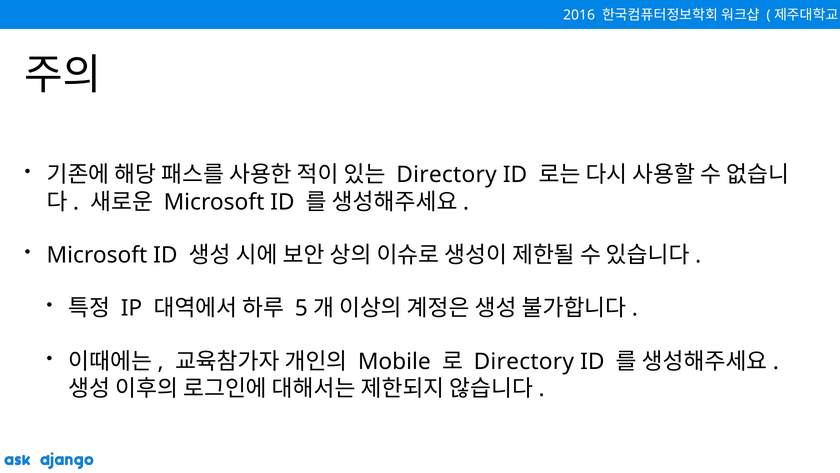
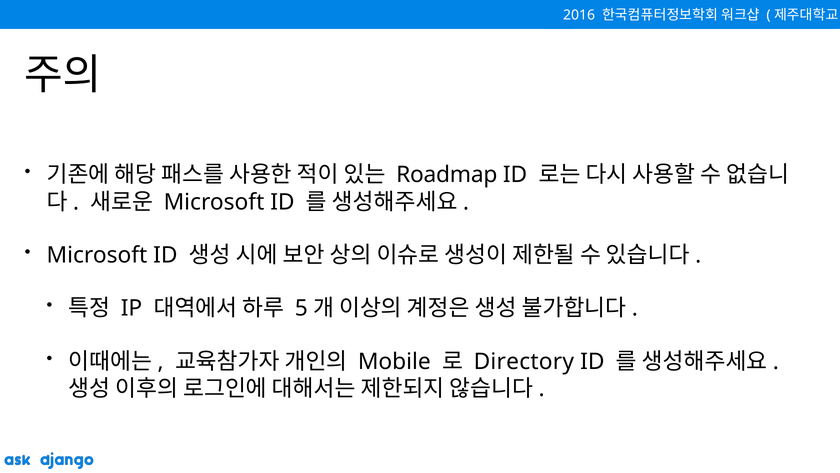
Directory at (447, 175): Directory -> Roadmap
